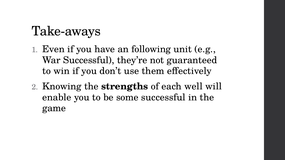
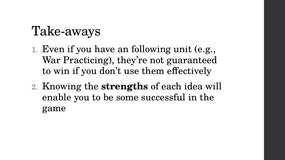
War Successful: Successful -> Practicing
well: well -> idea
